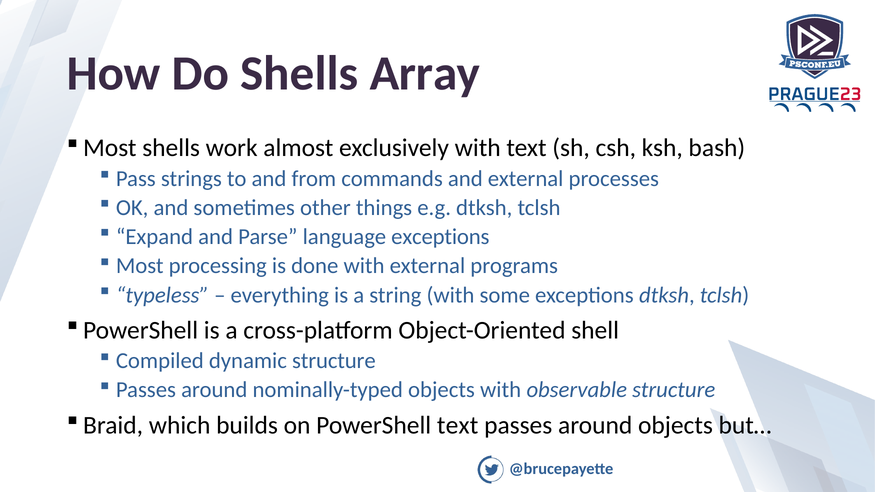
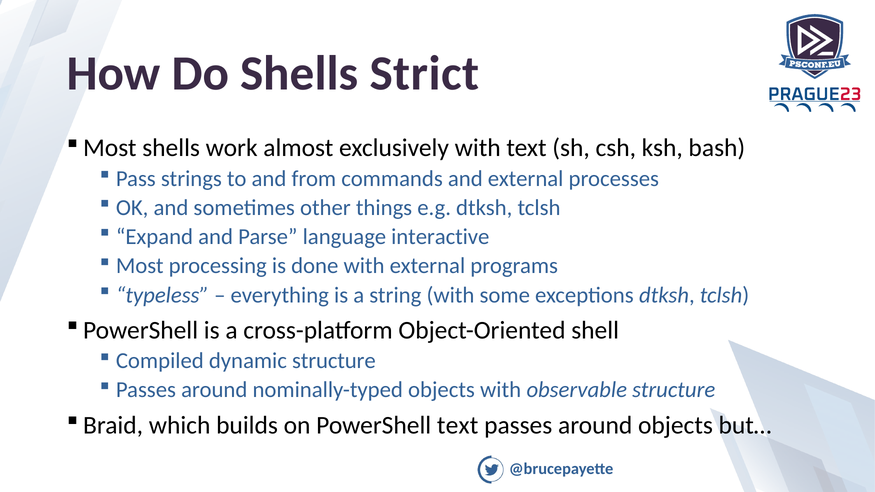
Array: Array -> Strict
language exceptions: exceptions -> interactive
